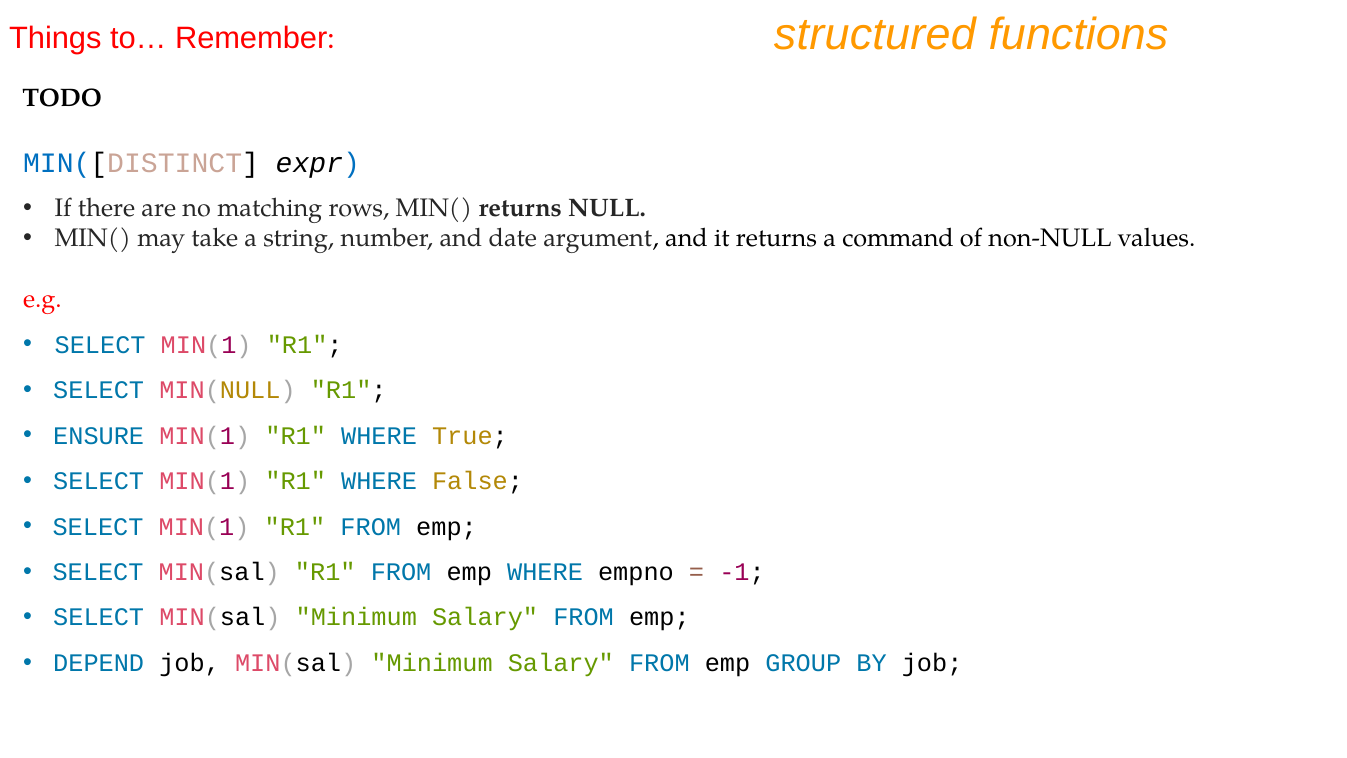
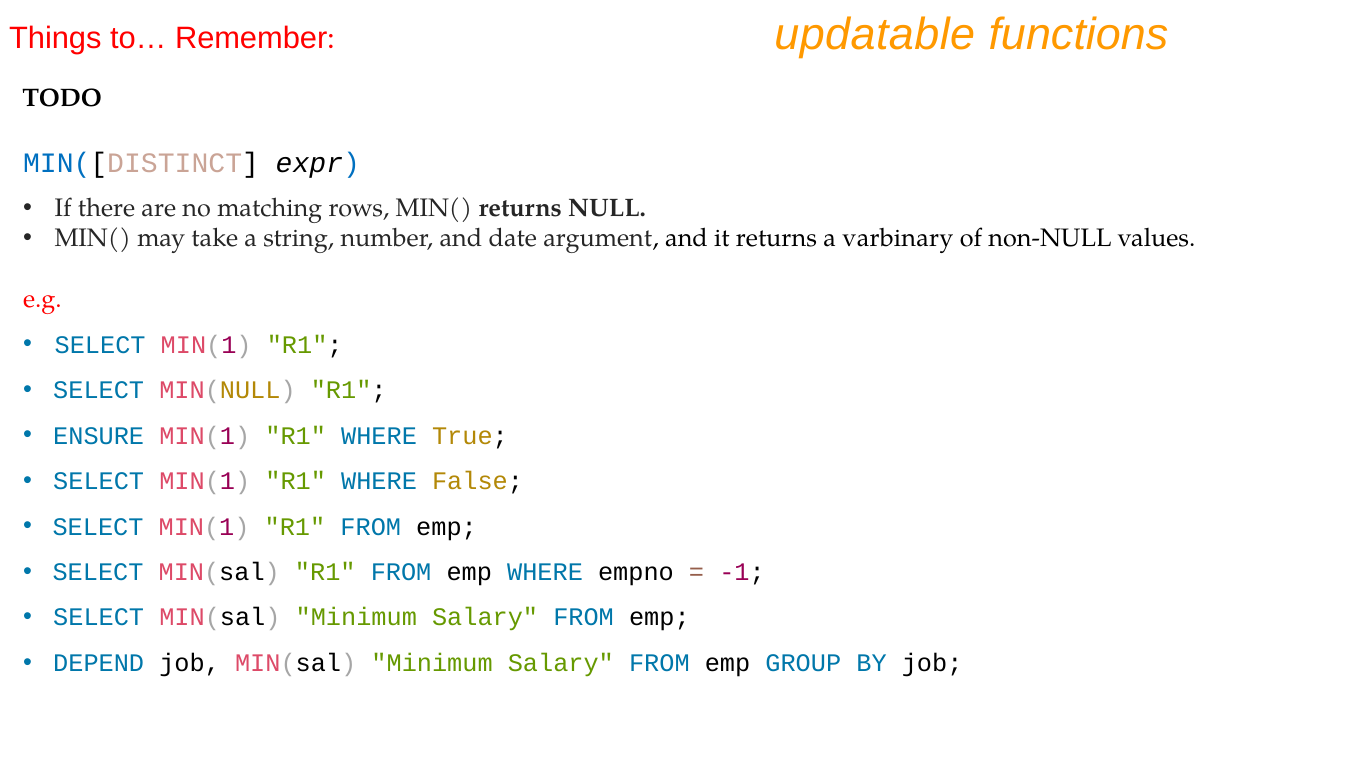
structured: structured -> updatable
command: command -> varbinary
